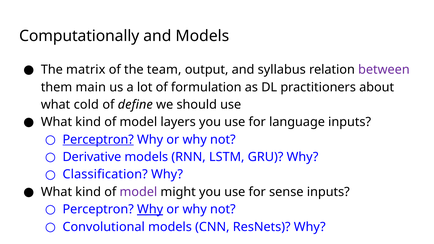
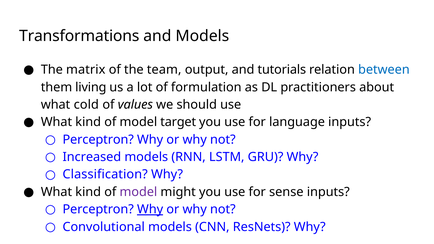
Computationally: Computationally -> Transformations
syllabus: syllabus -> tutorials
between colour: purple -> blue
main: main -> living
define: define -> values
layers: layers -> target
Perceptron at (98, 140) underline: present -> none
Derivative: Derivative -> Increased
